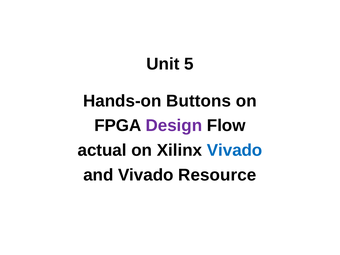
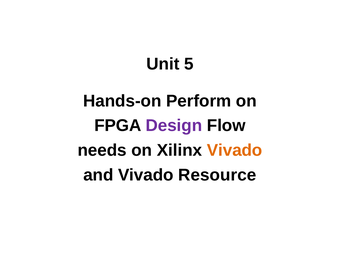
Buttons: Buttons -> Perform
actual: actual -> needs
Vivado at (235, 150) colour: blue -> orange
